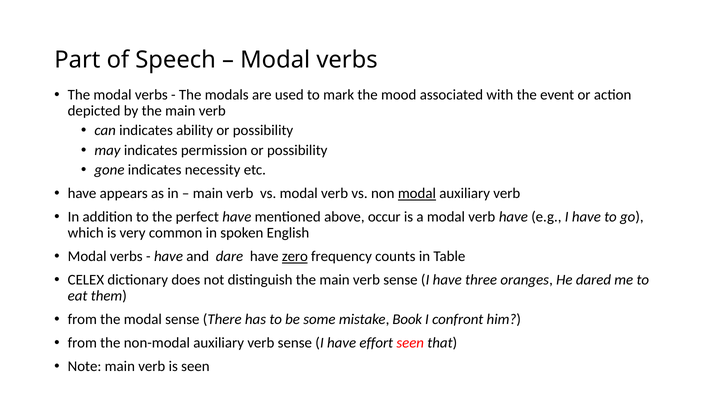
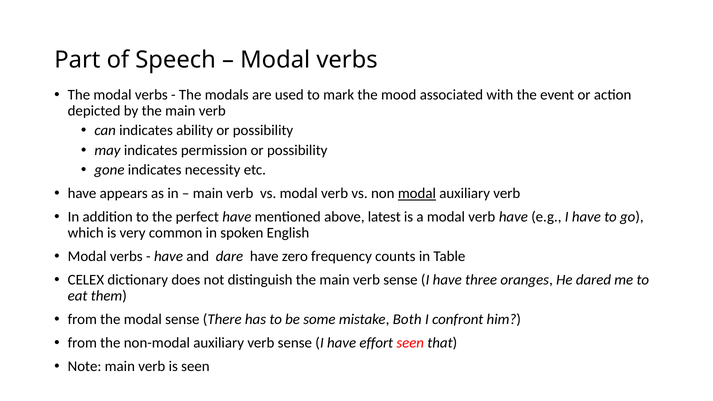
occur: occur -> latest
zero underline: present -> none
Book: Book -> Both
